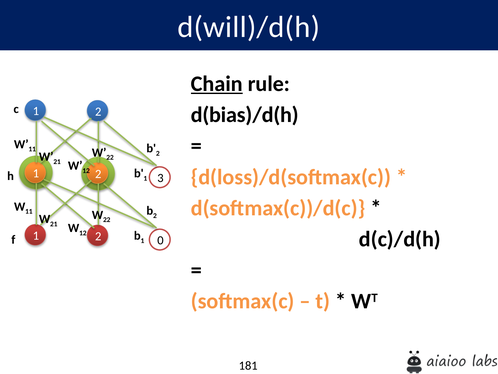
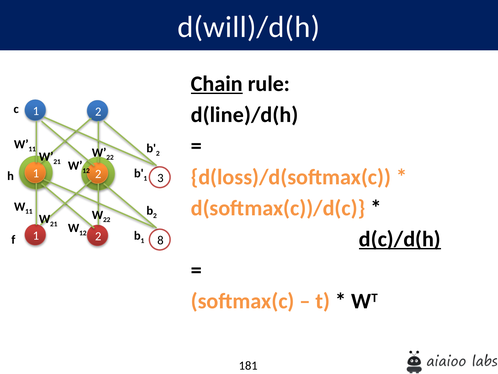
d(bias)/d(h: d(bias)/d(h -> d(line)/d(h
d(c)/d(h underline: none -> present
0: 0 -> 8
